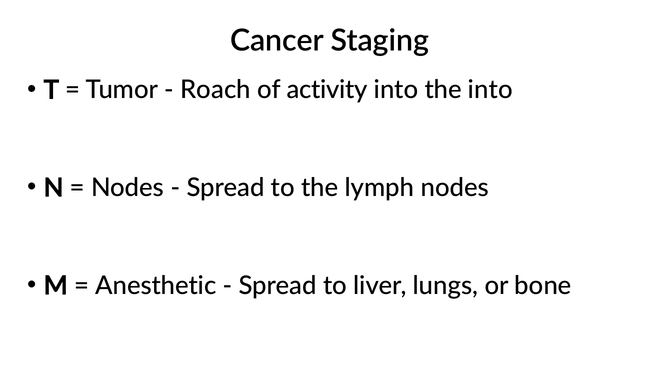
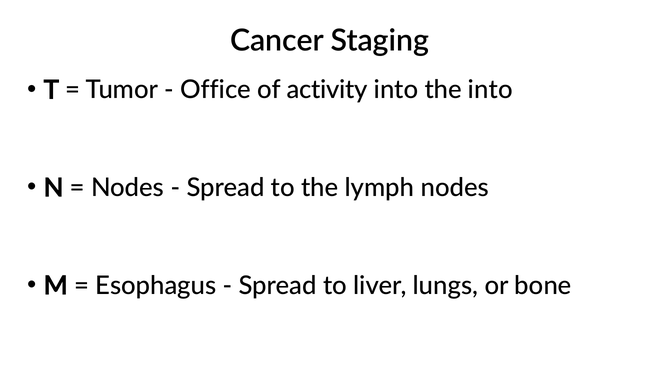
Roach: Roach -> Office
Anesthetic: Anesthetic -> Esophagus
